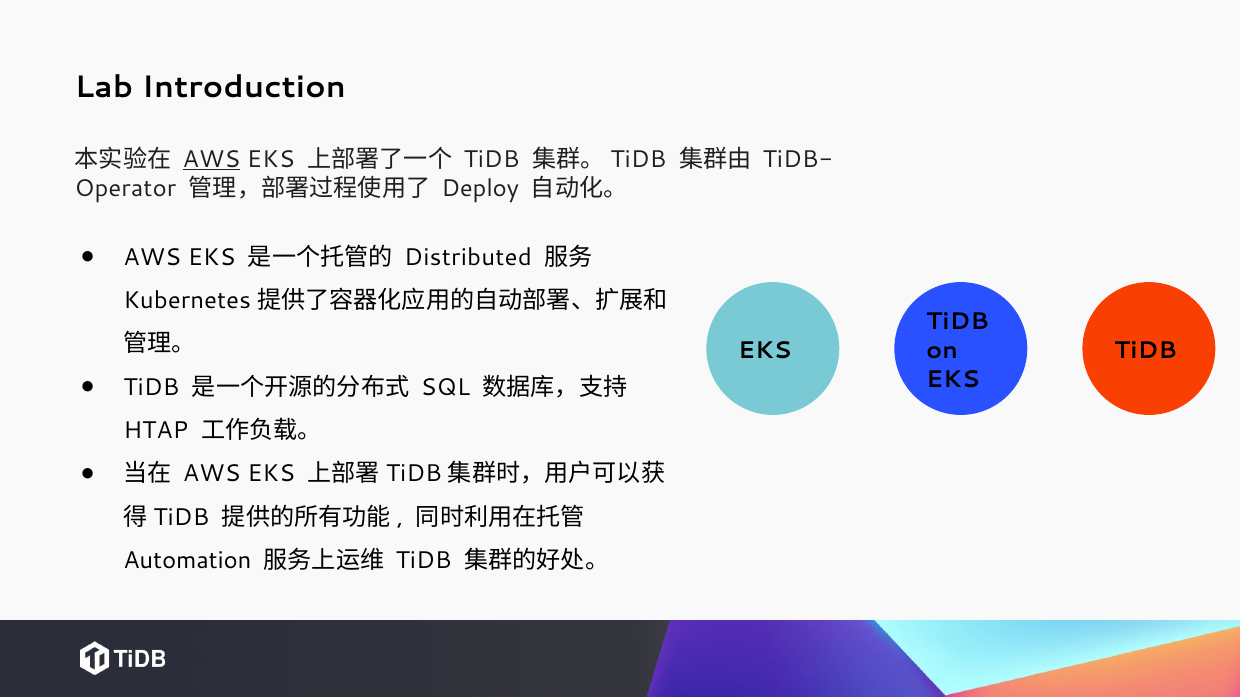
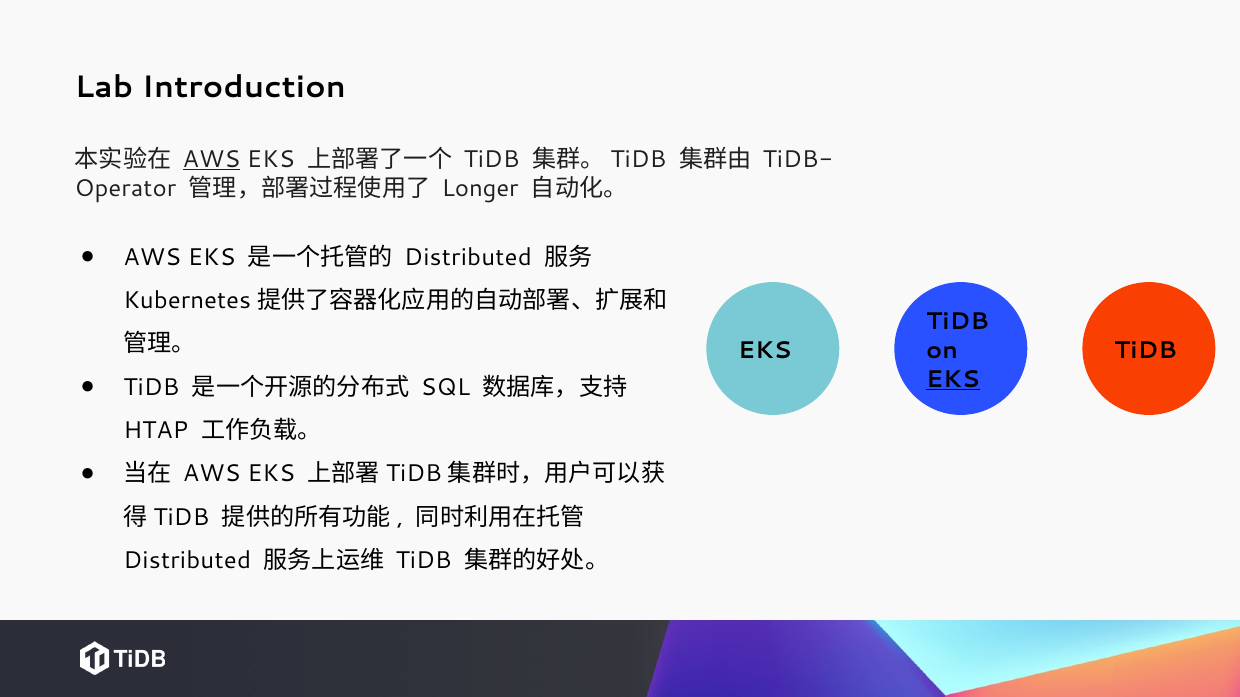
Deploy: Deploy -> Longer
EKS at (953, 379) underline: none -> present
Automation at (187, 561): Automation -> Distributed
